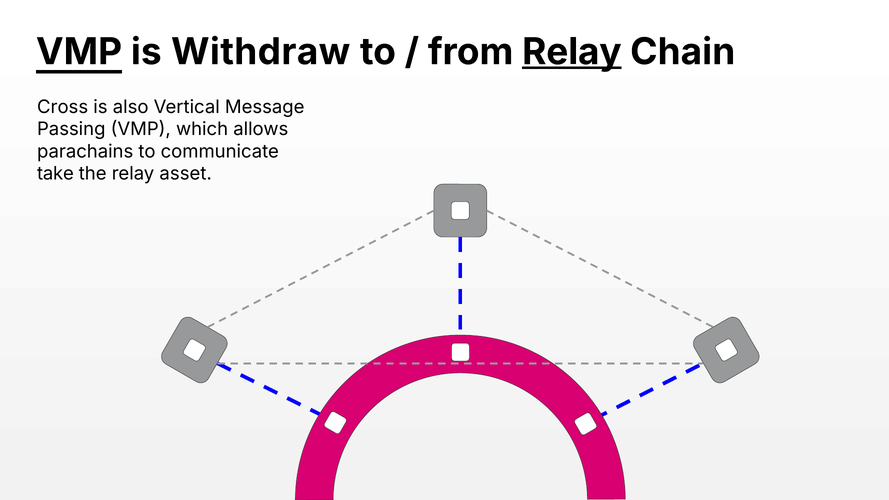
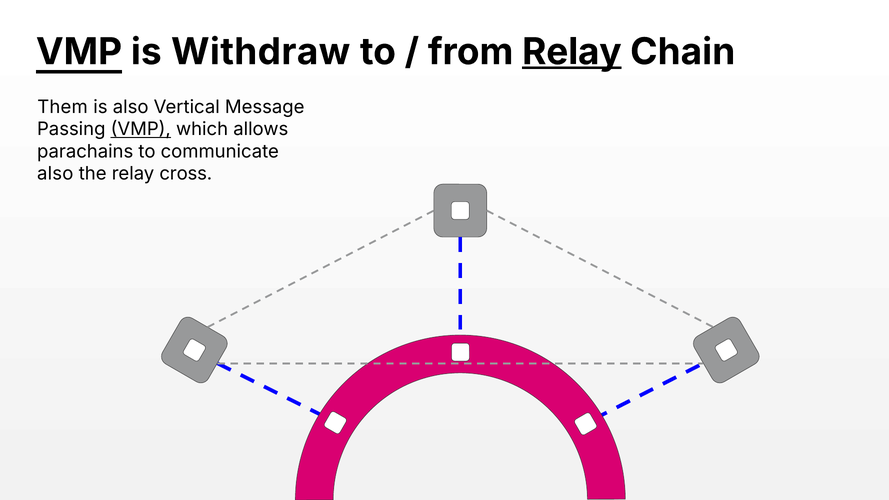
Cross: Cross -> Them
VMP at (141, 129) underline: none -> present
take at (55, 174): take -> also
asset: asset -> cross
